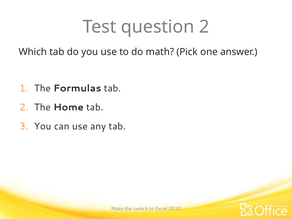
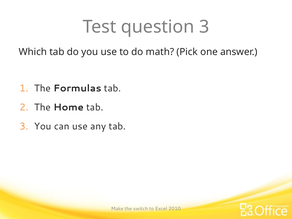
question 2: 2 -> 3
